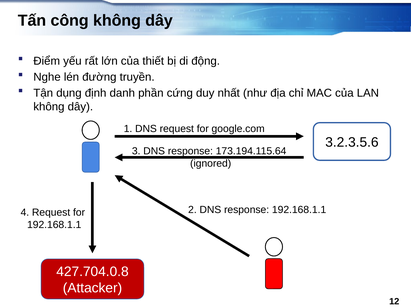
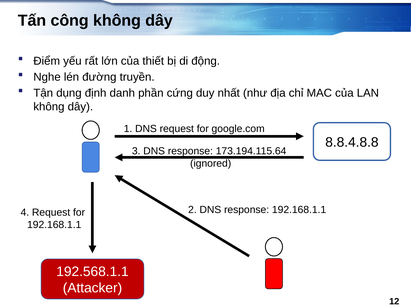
3.2.3.5.6: 3.2.3.5.6 -> 8.8.4.8.8
427.704.0.8: 427.704.0.8 -> 192.568.1.1
